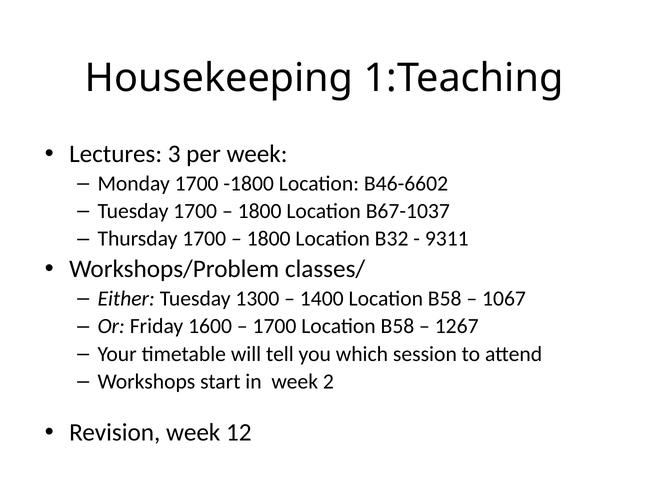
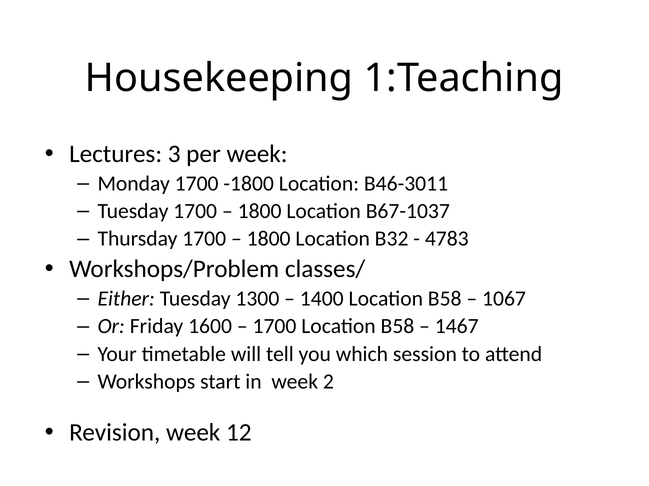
B46-6602: B46-6602 -> B46-3011
9311: 9311 -> 4783
1267: 1267 -> 1467
